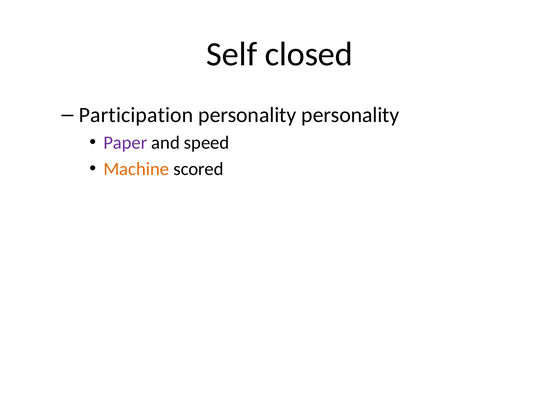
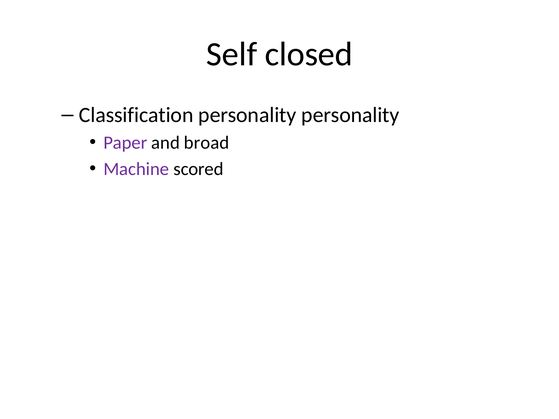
Participation: Participation -> Classification
speed: speed -> broad
Machine colour: orange -> purple
